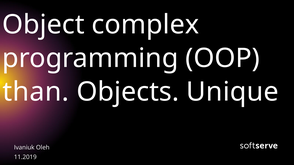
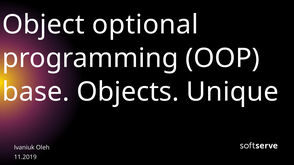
complex: complex -> optional
than: than -> base
